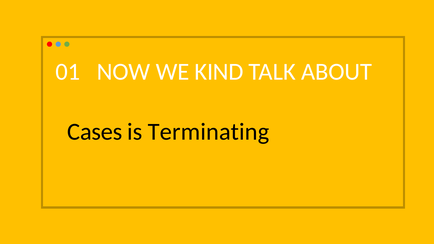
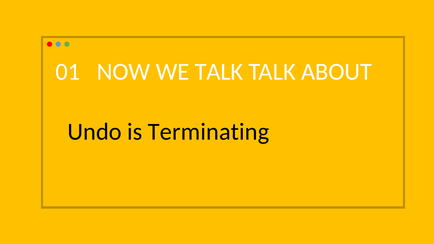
WE KIND: KIND -> TALK
Cases: Cases -> Undo
